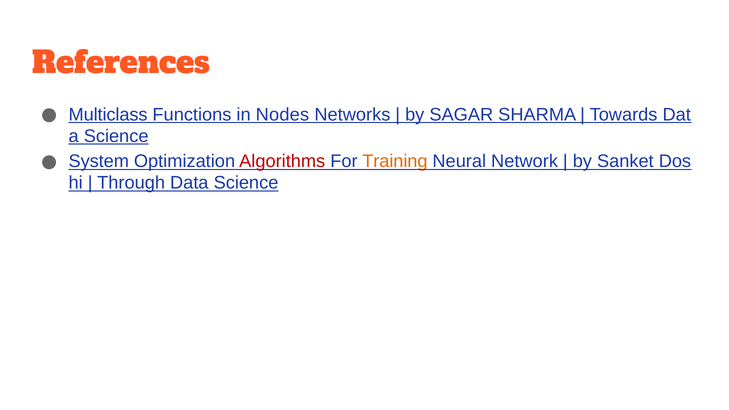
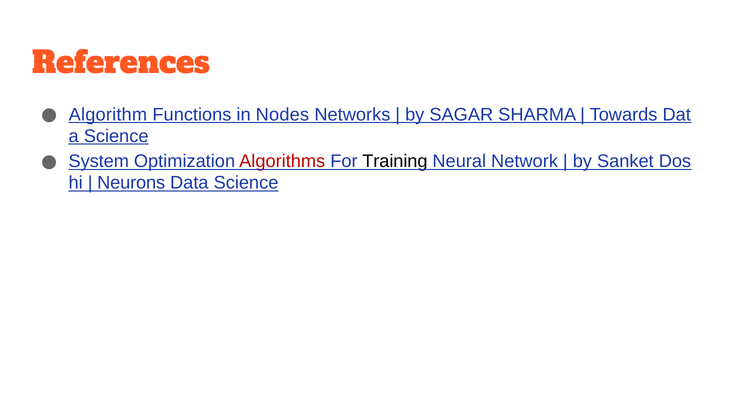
Multiclass: Multiclass -> Algorithm
Training colour: orange -> black
Through: Through -> Neurons
